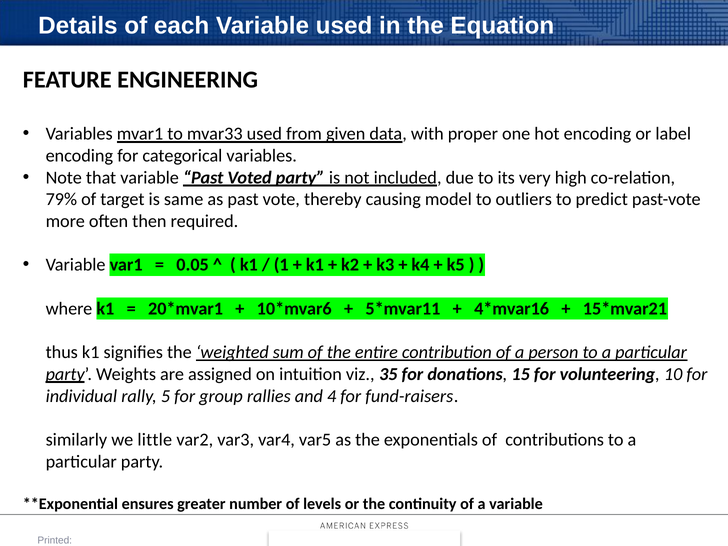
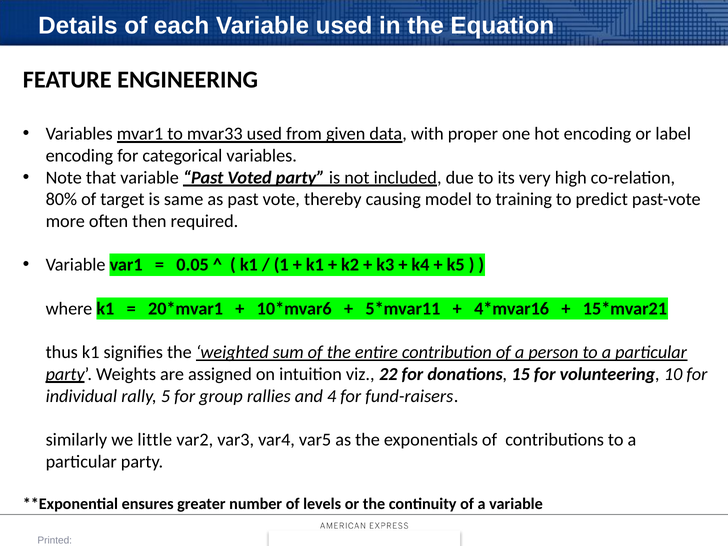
79%: 79% -> 80%
outliers: outliers -> training
35: 35 -> 22
